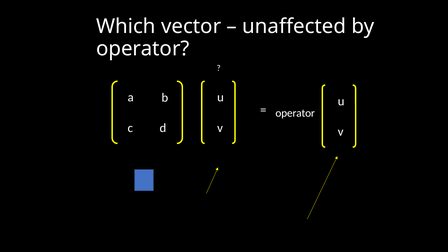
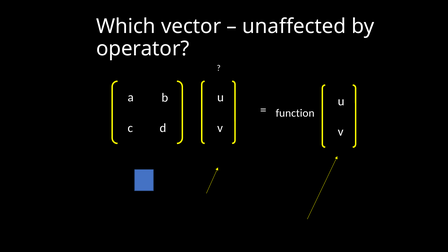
operator at (295, 113): operator -> function
